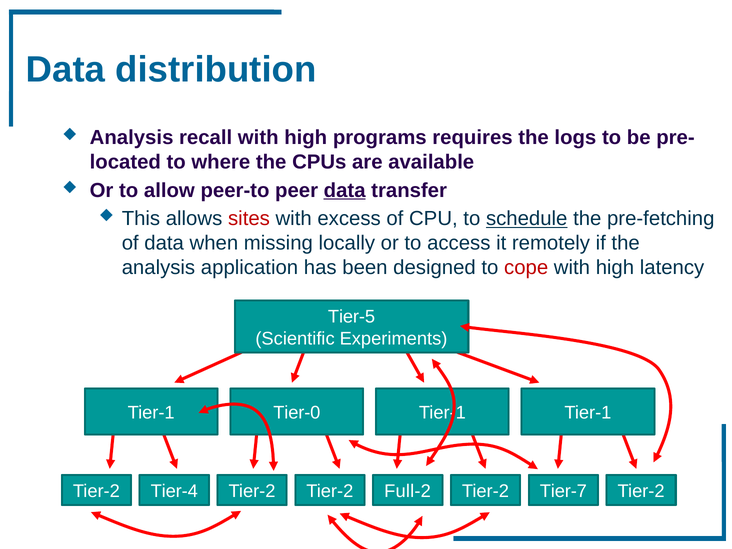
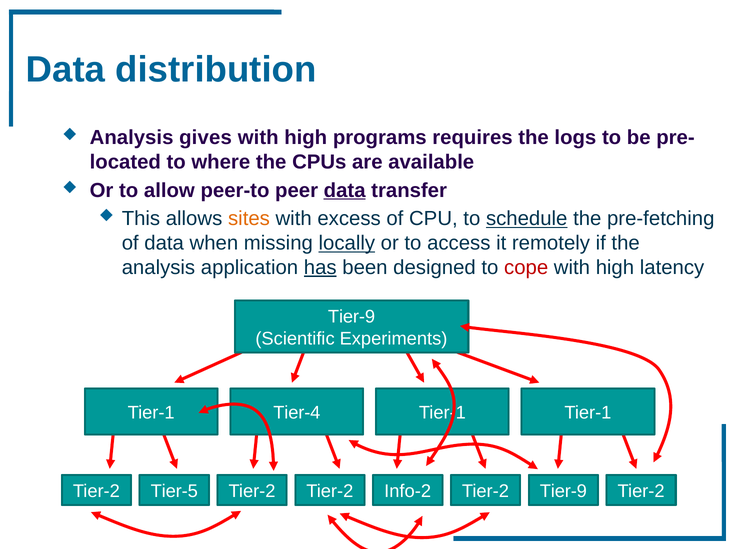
recall: recall -> gives
sites colour: red -> orange
locally underline: none -> present
has underline: none -> present
Tier-5 at (352, 317): Tier-5 -> Tier-9
Tier-0: Tier-0 -> Tier-4
Tier-4: Tier-4 -> Tier-5
Full-2: Full-2 -> Info-2
Tier-2 Tier-7: Tier-7 -> Tier-9
